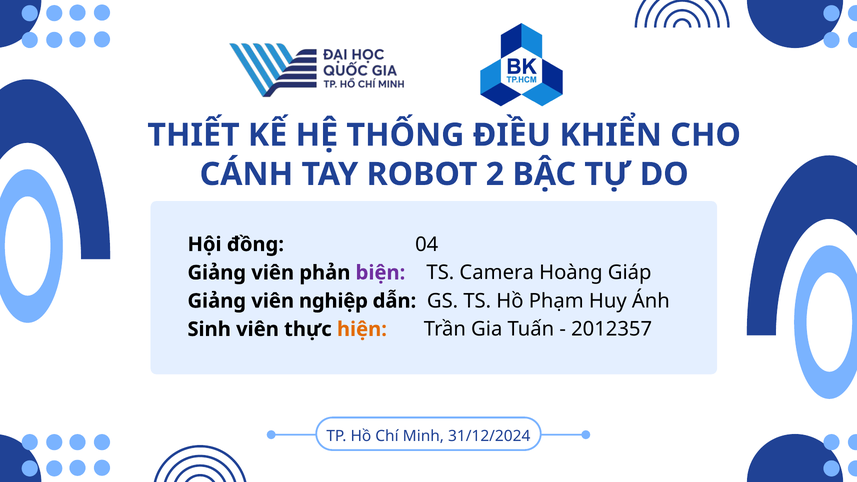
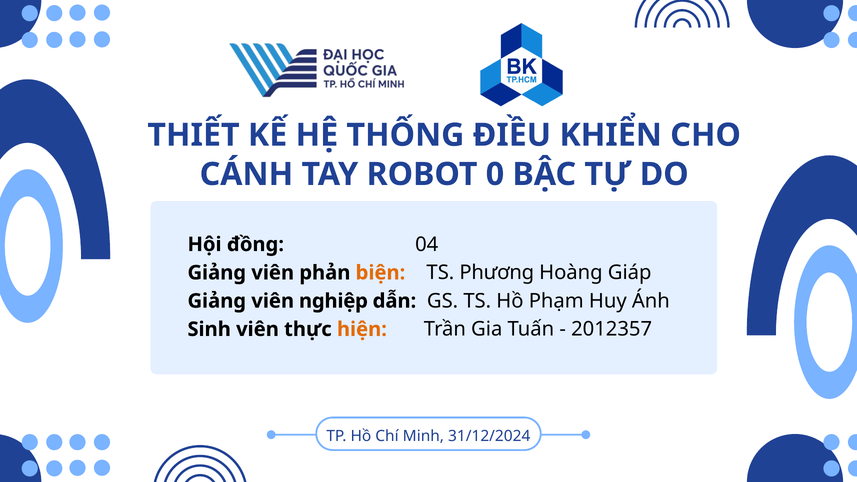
2: 2 -> 0
biện colour: purple -> orange
Camera: Camera -> Phương
